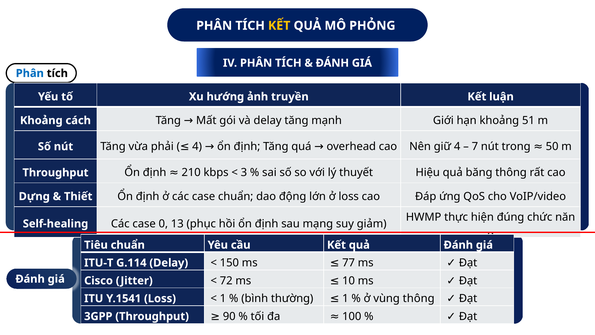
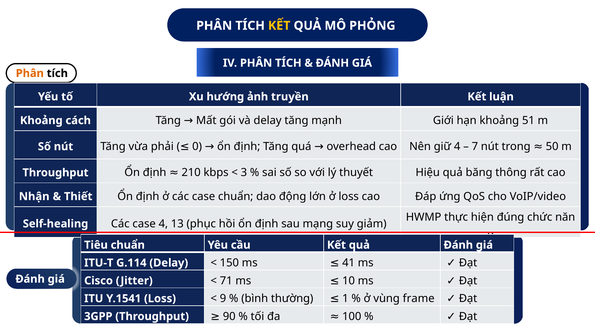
Phân at (30, 73) colour: blue -> orange
4 at (197, 146): 4 -> 0
Dựng: Dựng -> Nhận
case 0: 0 -> 4
77: 77 -> 41
72: 72 -> 71
1 at (223, 298): 1 -> 9
vùng thông: thông -> frame
